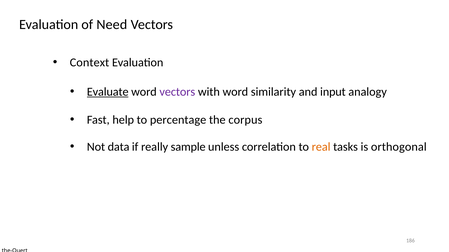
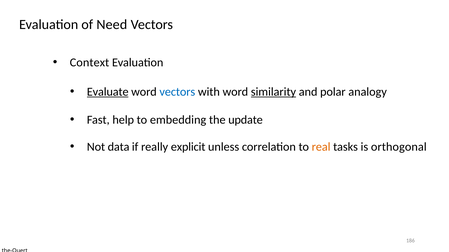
vectors at (177, 92) colour: purple -> blue
similarity underline: none -> present
input: input -> polar
percentage: percentage -> embedding
corpus: corpus -> update
sample: sample -> explicit
